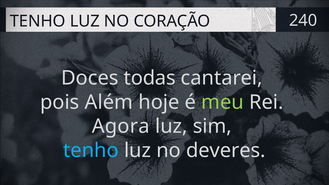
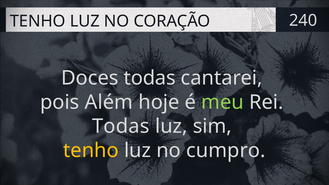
Agora at (121, 126): Agora -> Todas
tenho at (91, 150) colour: light blue -> yellow
deveres: deveres -> cumpro
